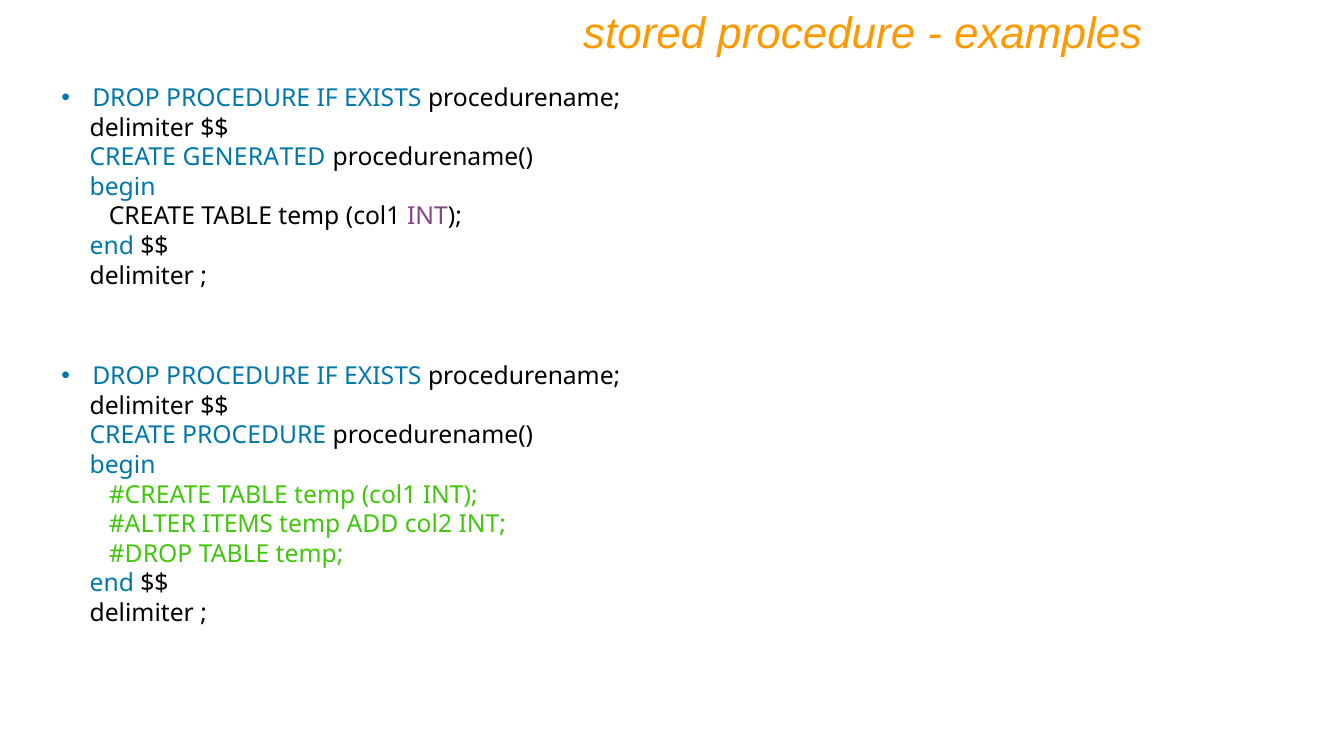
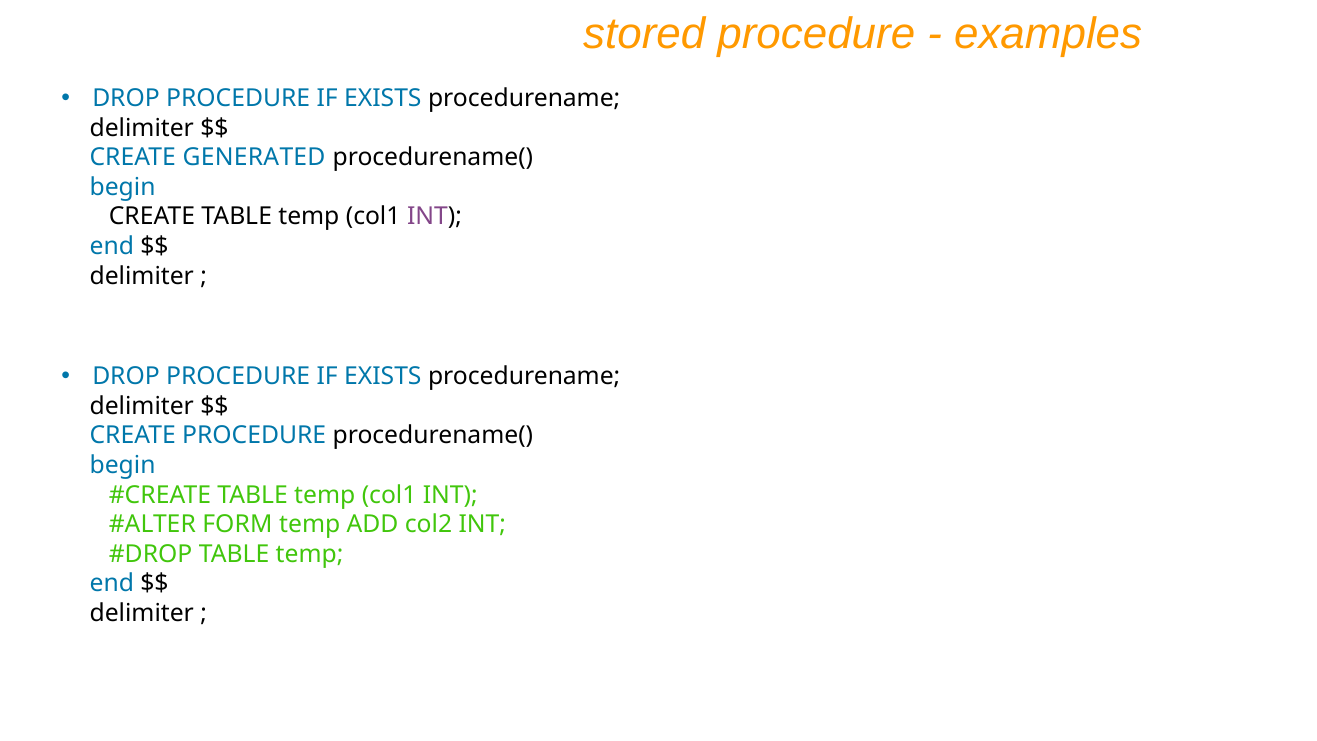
ITEMS: ITEMS -> FORM
